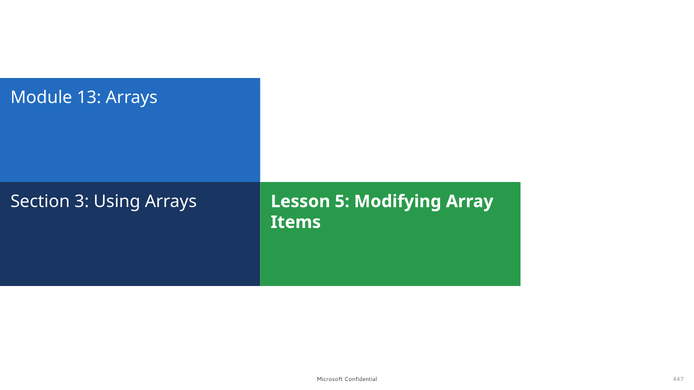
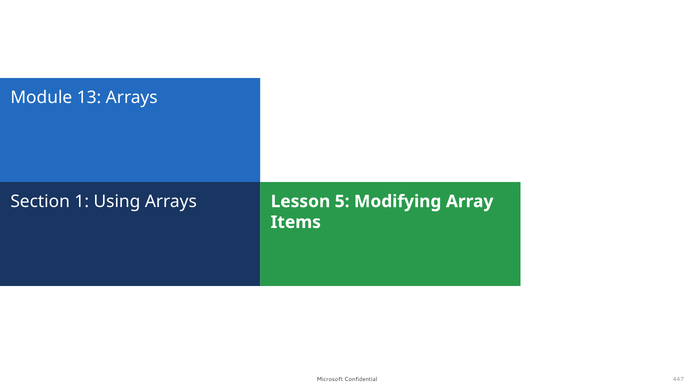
3: 3 -> 1
